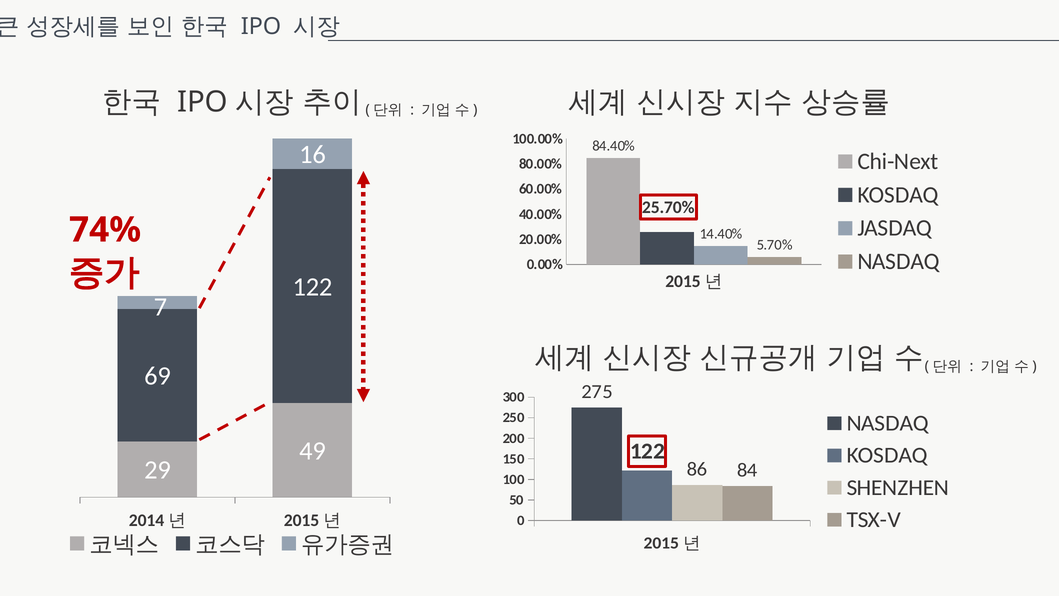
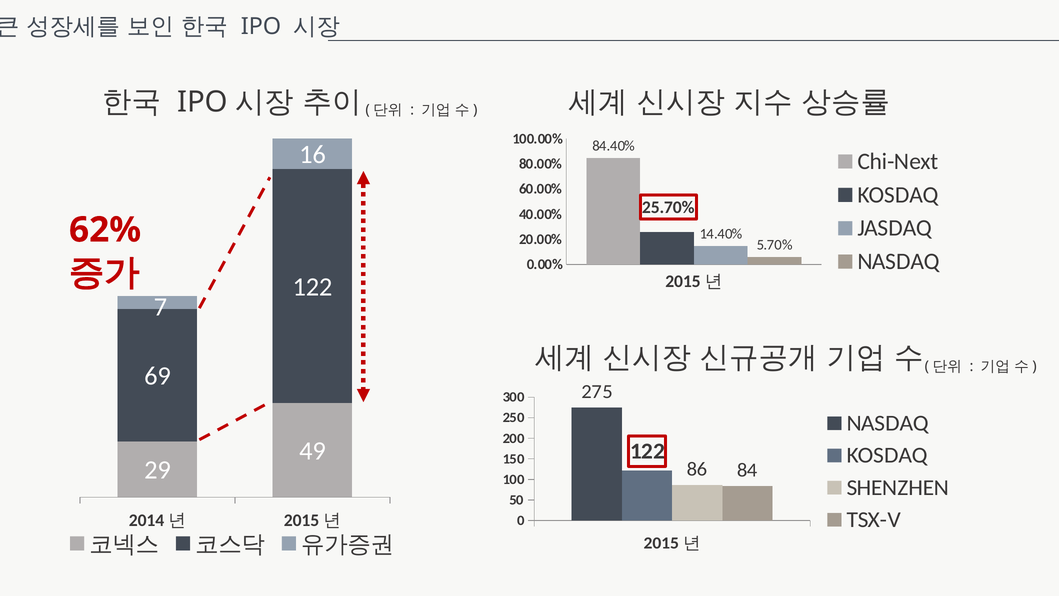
74%: 74% -> 62%
